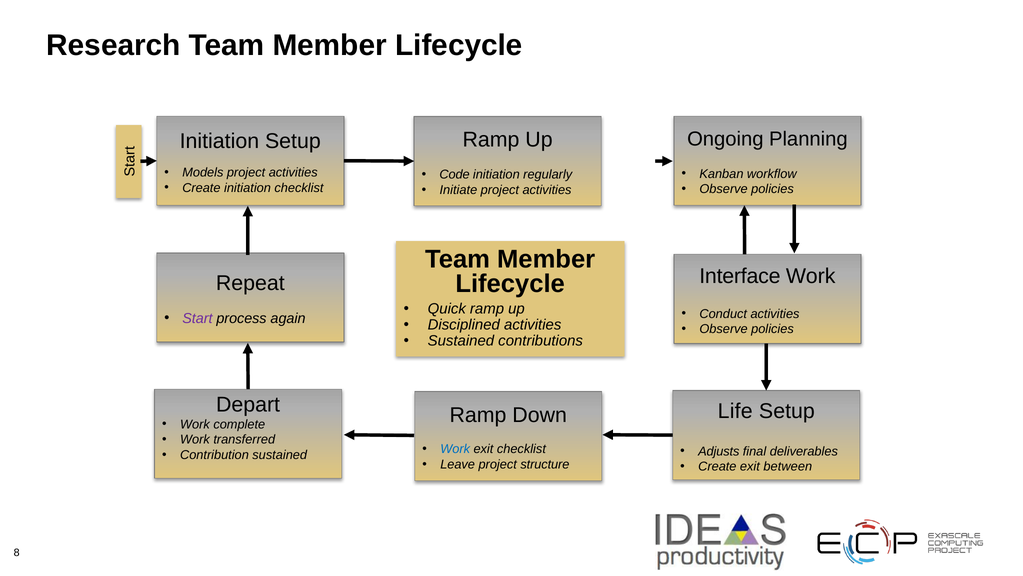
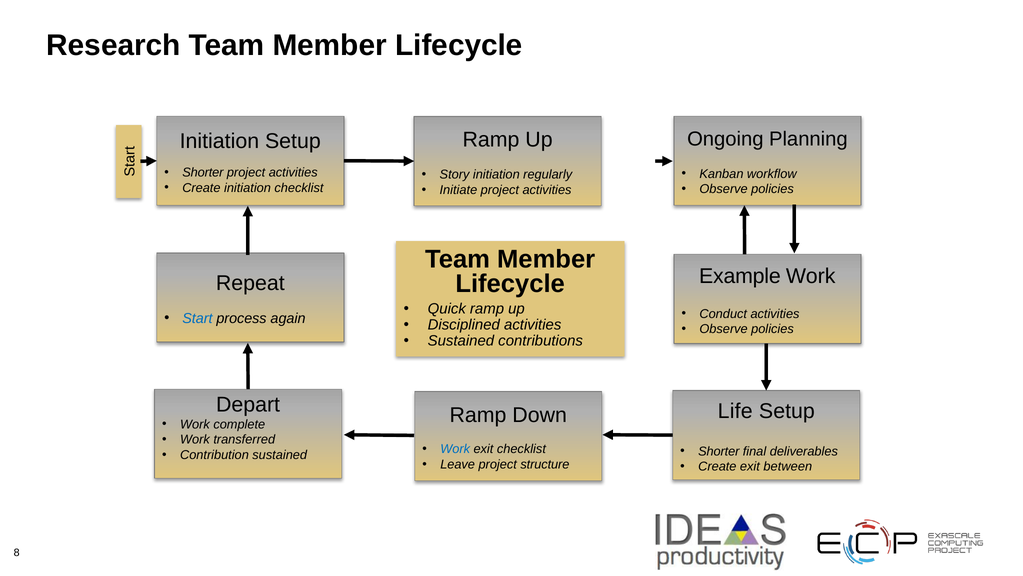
Models at (203, 172): Models -> Shorter
Code: Code -> Story
Interface: Interface -> Example
Start colour: purple -> blue
Adjusts at (719, 451): Adjusts -> Shorter
